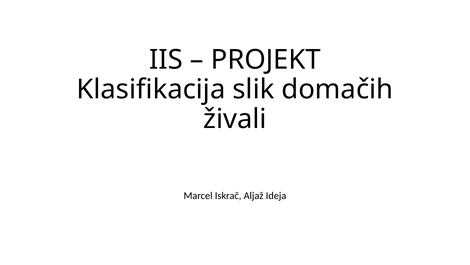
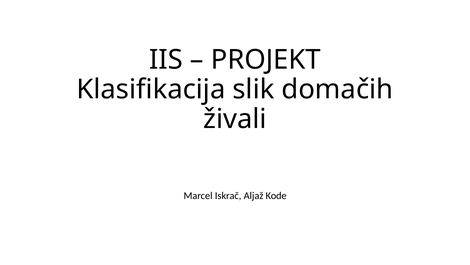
Ideja: Ideja -> Kode
